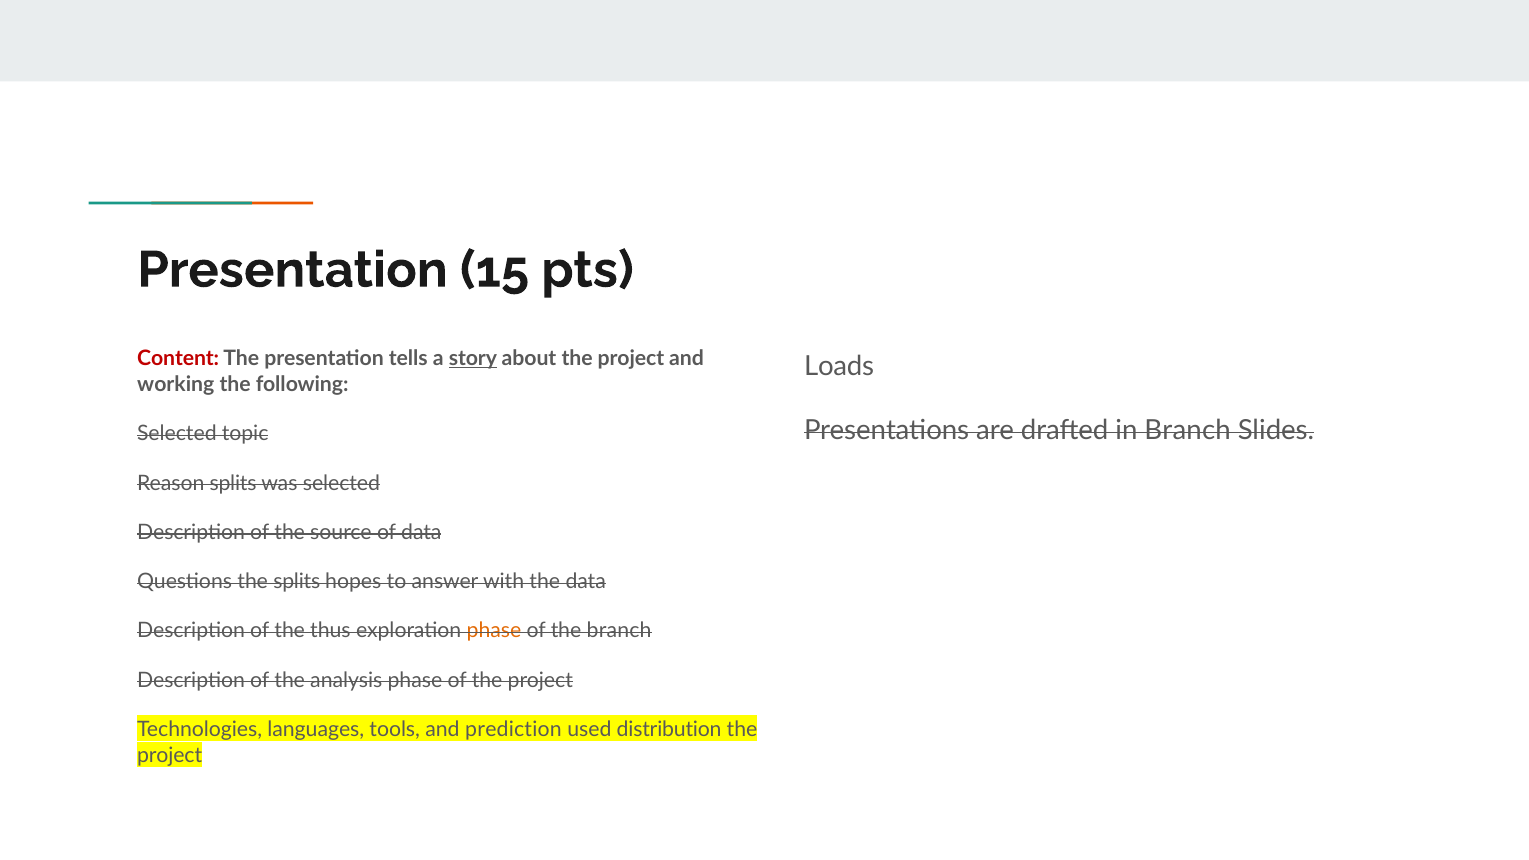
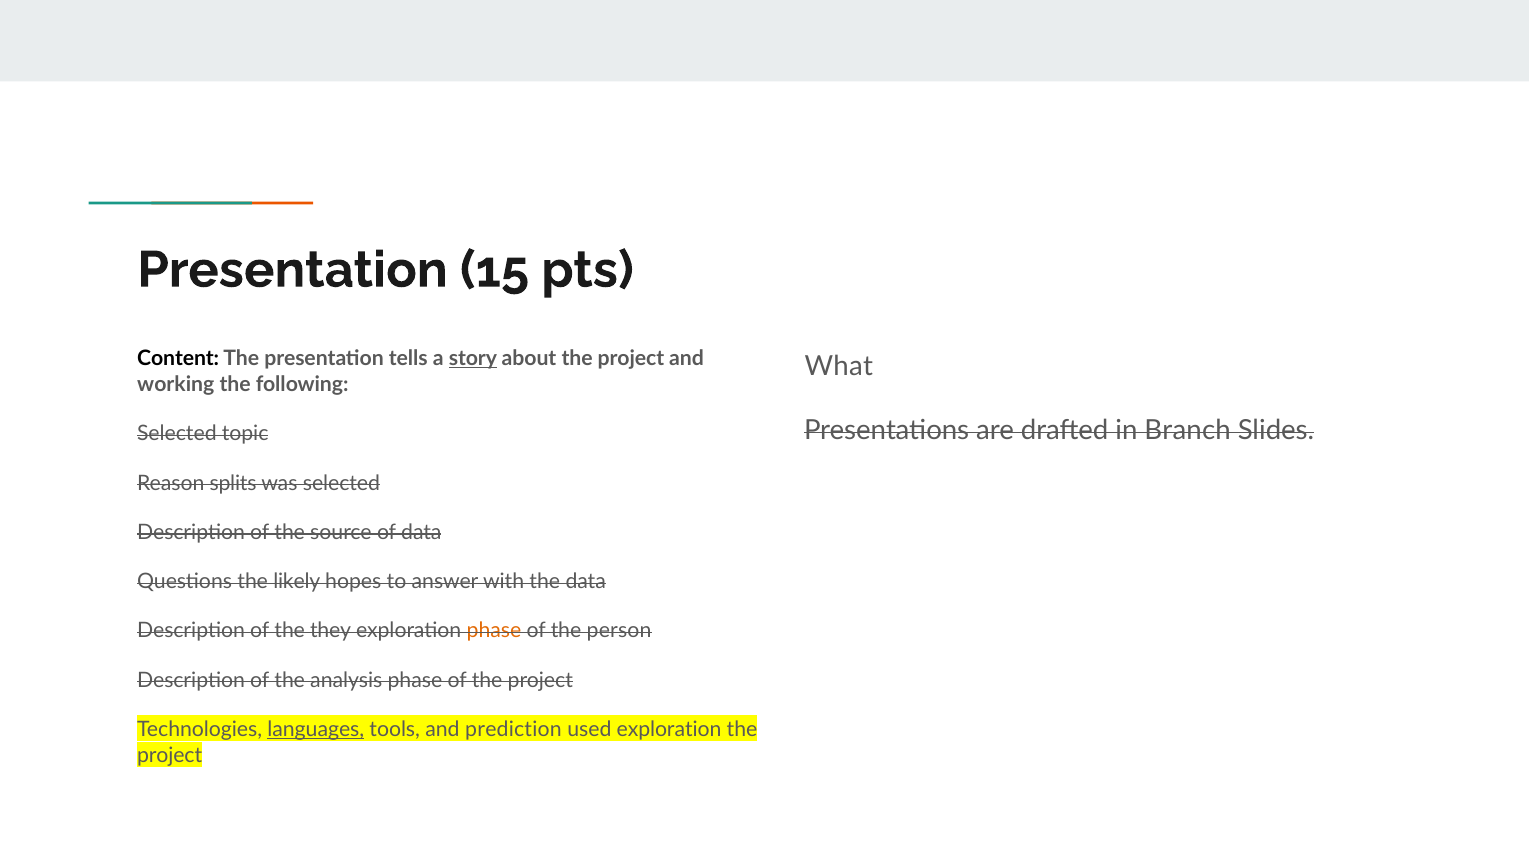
Content colour: red -> black
Loads: Loads -> What
the splits: splits -> likely
thus: thus -> they
the branch: branch -> person
languages underline: none -> present
used distribution: distribution -> exploration
